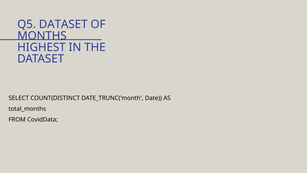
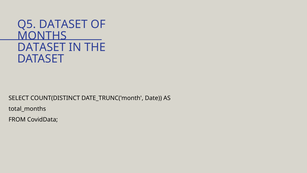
HIGHEST at (41, 47): HIGHEST -> DATASET
